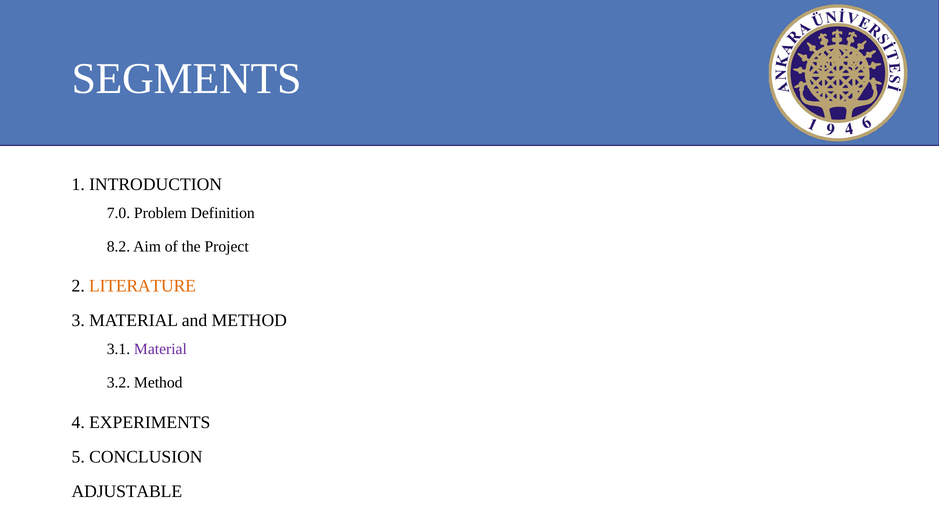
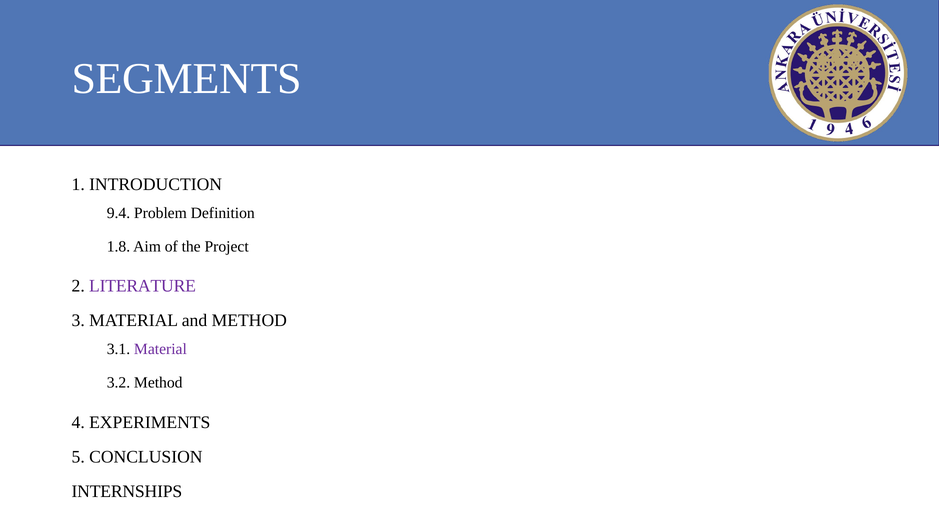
7.0: 7.0 -> 9.4
8.2: 8.2 -> 1.8
LITERATURE colour: orange -> purple
ADJUSTABLE: ADJUSTABLE -> INTERNSHIPS
